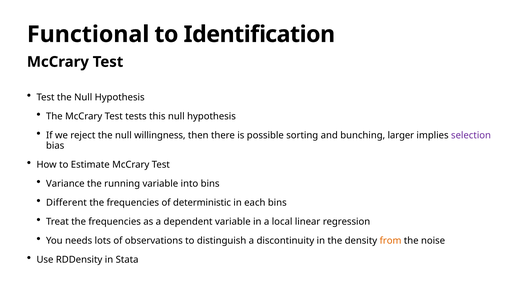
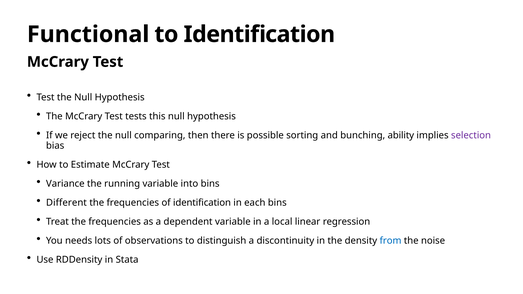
willingness: willingness -> comparing
larger: larger -> ability
of deterministic: deterministic -> identification
from colour: orange -> blue
